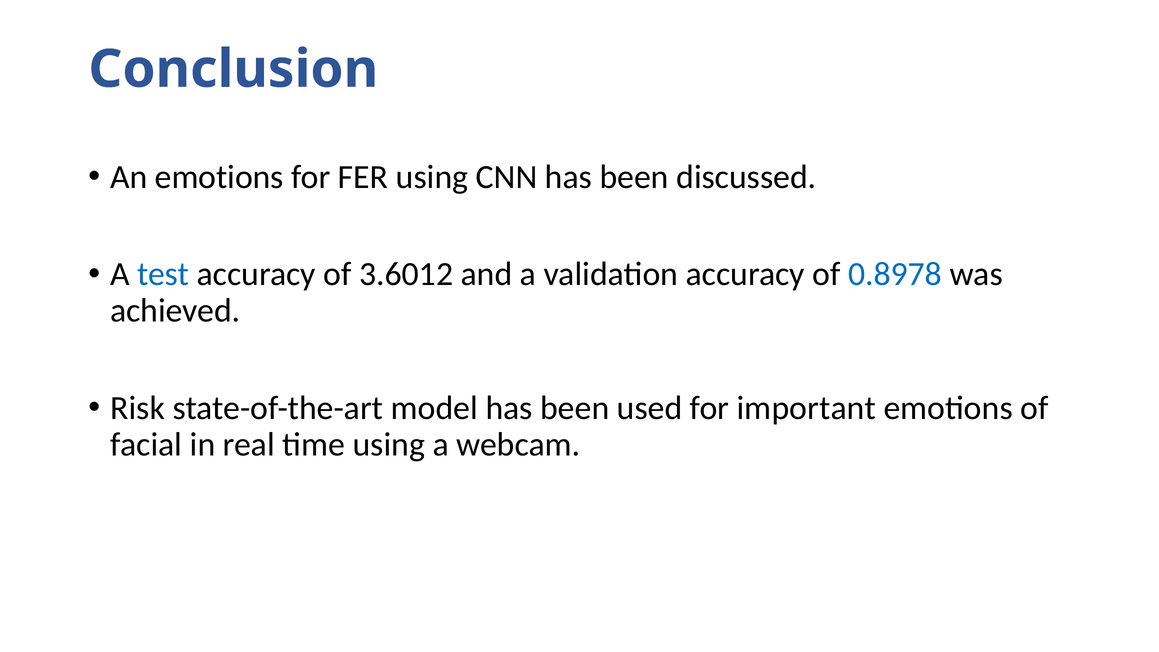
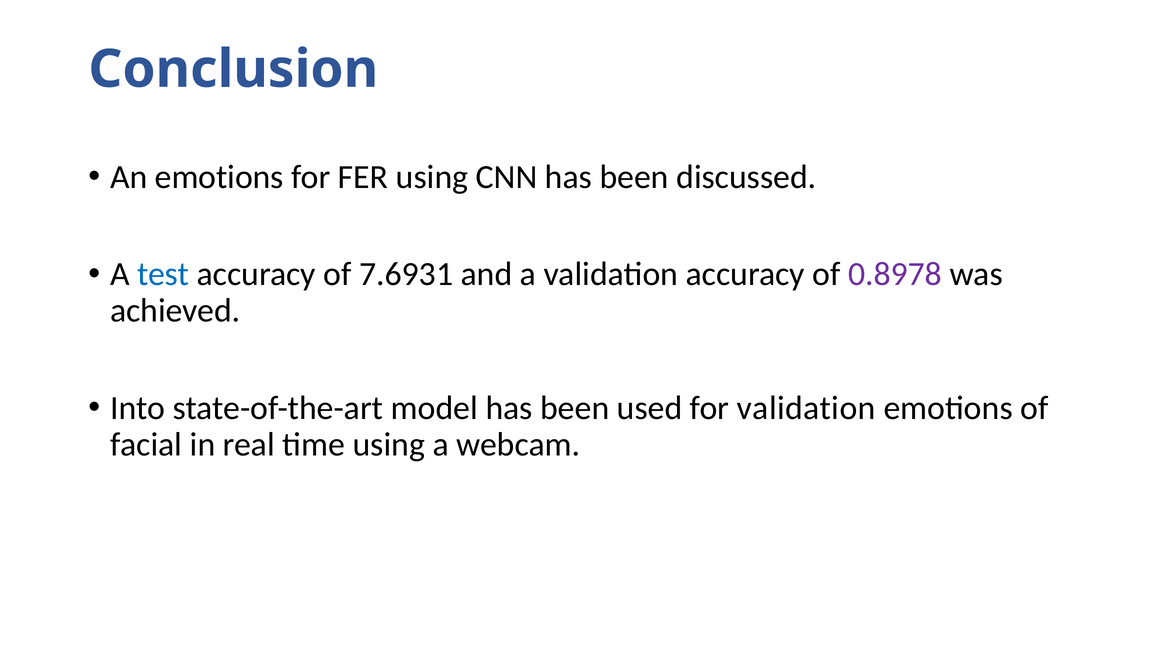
3.6012: 3.6012 -> 7.6931
0.8978 colour: blue -> purple
Risk: Risk -> Into
for important: important -> validation
